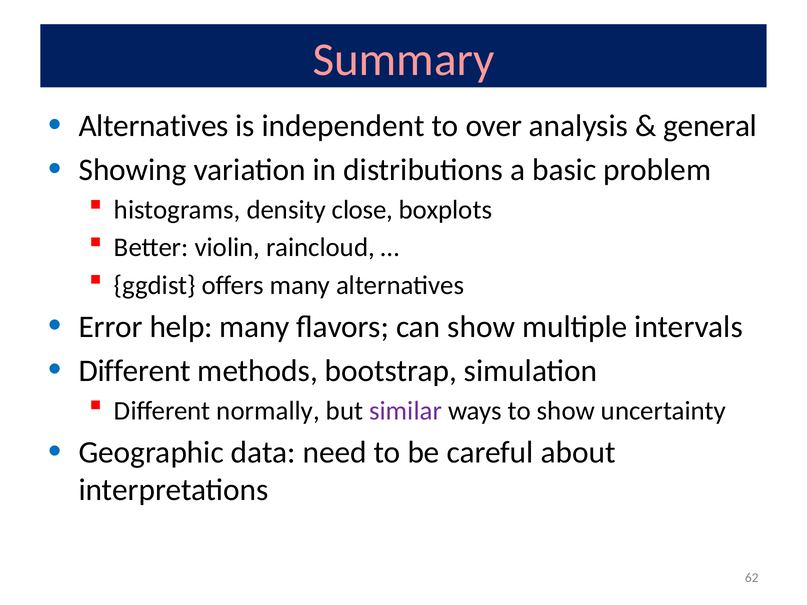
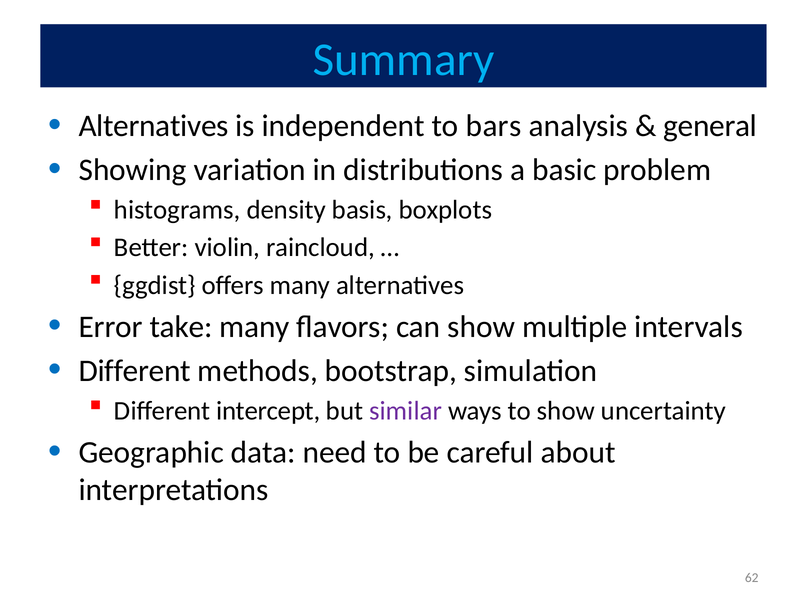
Summary colour: pink -> light blue
over: over -> bars
close: close -> basis
help: help -> take
normally: normally -> intercept
